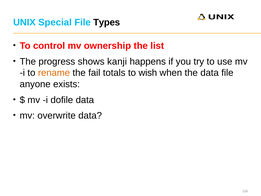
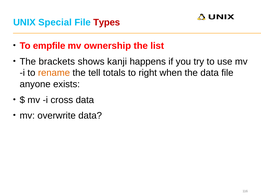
Types colour: black -> red
control: control -> empfile
progress: progress -> brackets
fail: fail -> tell
wish: wish -> right
dofile: dofile -> cross
